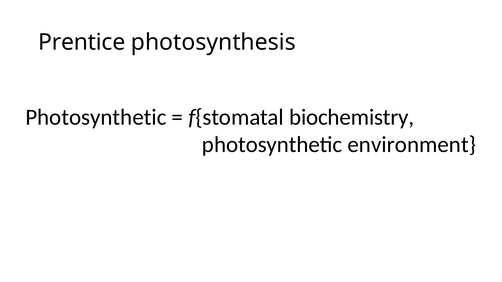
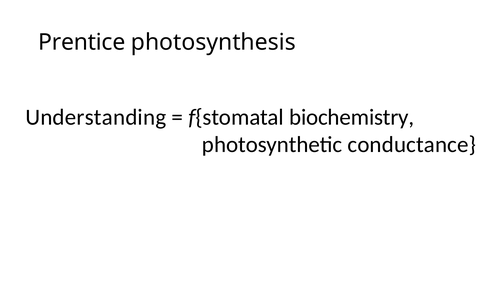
Photosynthetic at (96, 117): Photosynthetic -> Understanding
environment: environment -> conductance
